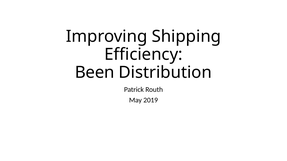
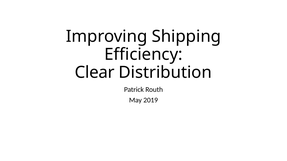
Been: Been -> Clear
